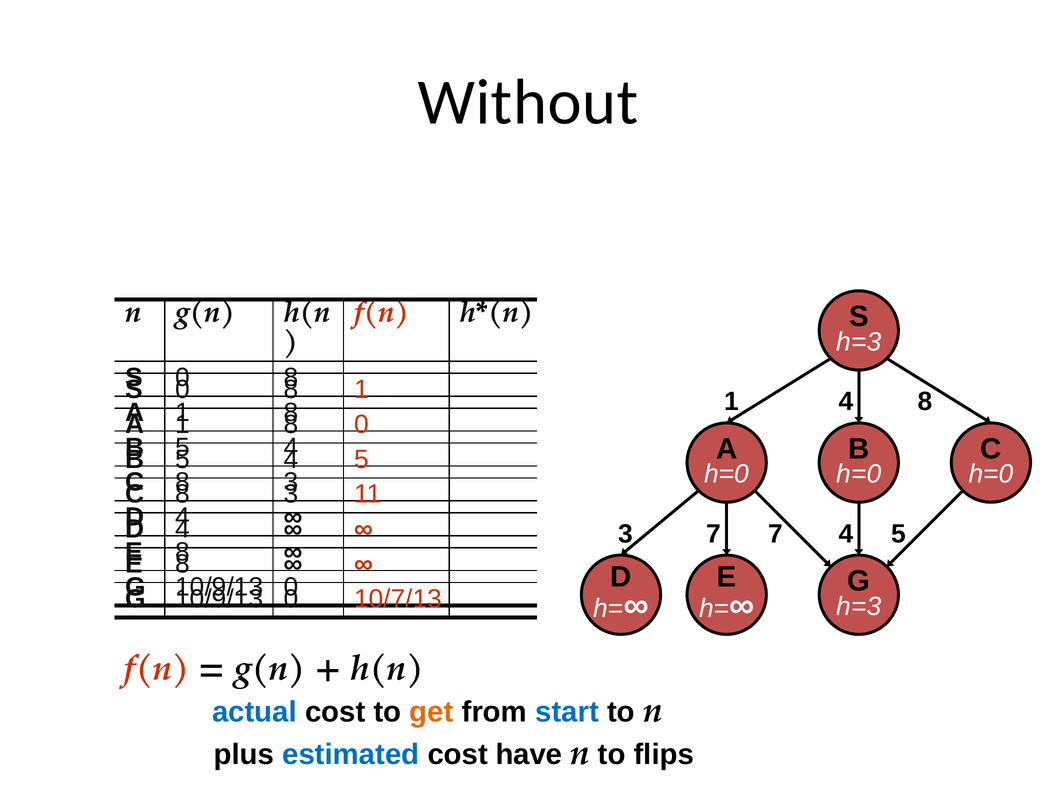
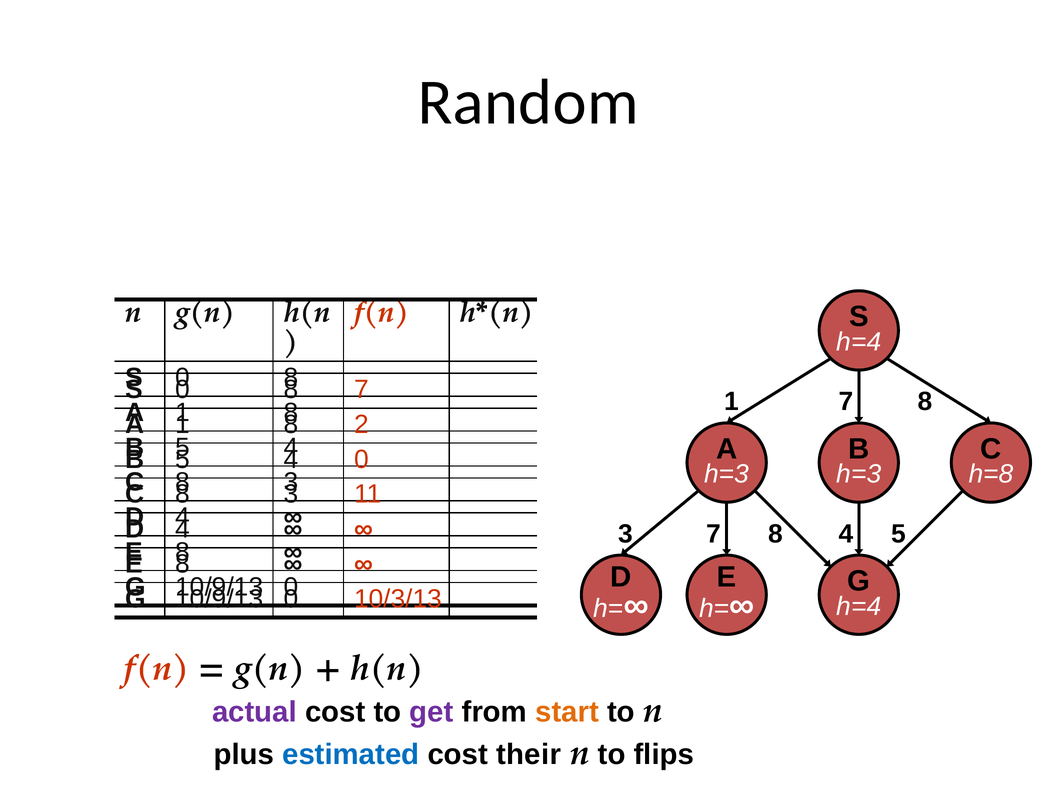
Without: Without -> Random
h=3 at (859, 342): h=3 -> h=4
1 at (361, 389): 1 -> 7
1 4: 4 -> 7
0 at (361, 424): 0 -> 2
5 at (361, 459): 5 -> 0
h=0 at (727, 474): h=0 -> h=3
h=0 at (859, 474): h=0 -> h=3
h=0 at (991, 474): h=0 -> h=8
3 7: 7 -> 8
10/7/13: 10/7/13 -> 10/3/13
h=3 at (859, 606): h=3 -> h=4
actual colour: blue -> purple
get colour: orange -> purple
start colour: blue -> orange
have: have -> their
